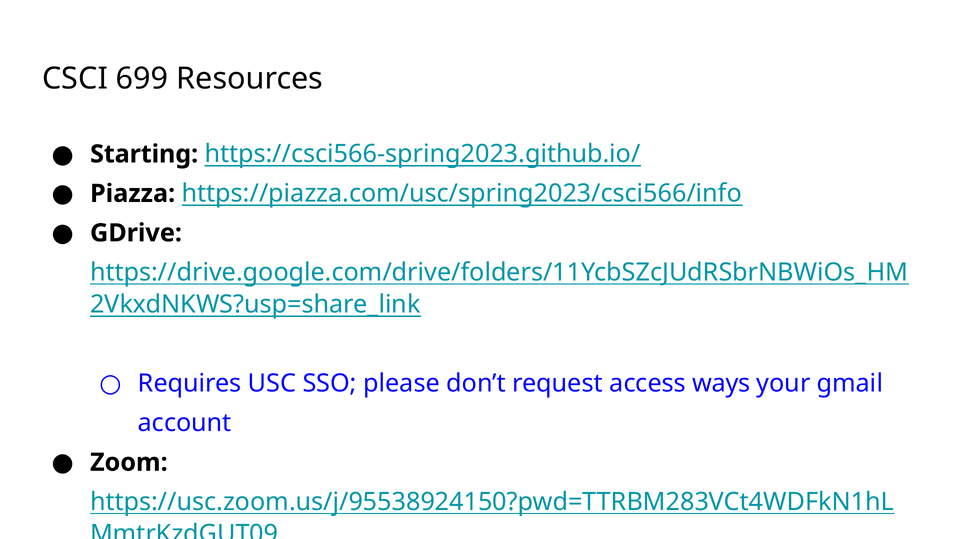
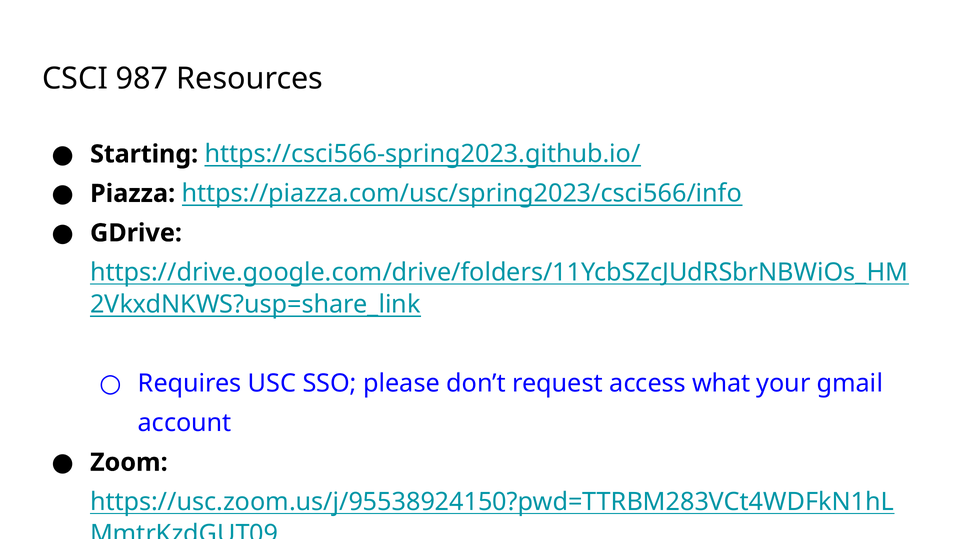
699: 699 -> 987
ways: ways -> what
